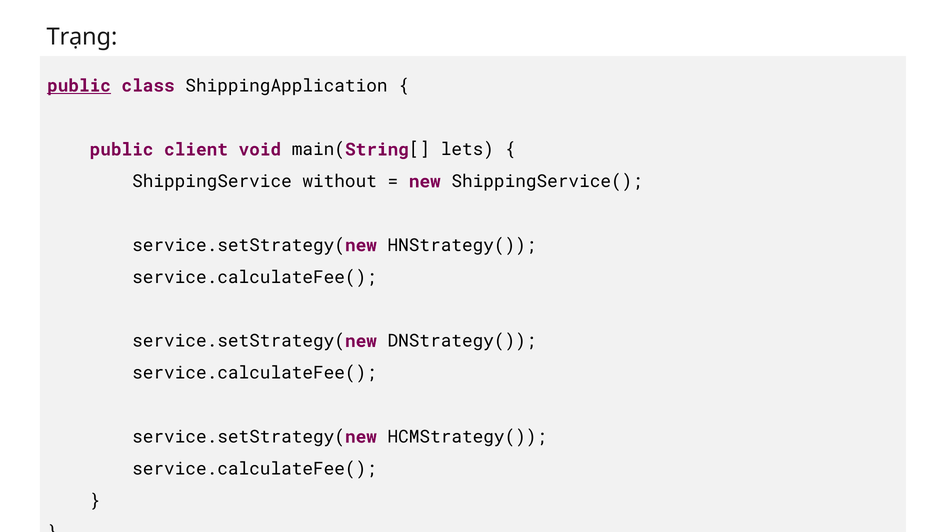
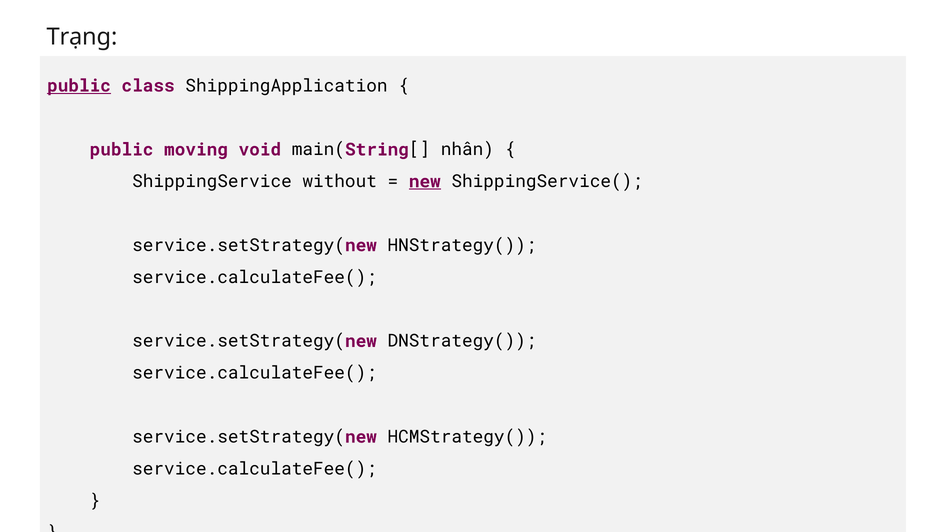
client: client -> moving
lets: lets -> nhân
new underline: none -> present
